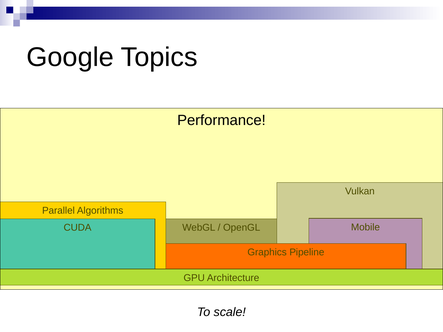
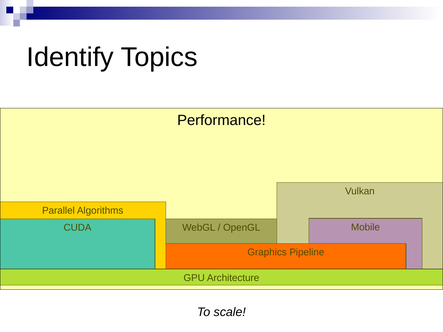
Google: Google -> Identify
